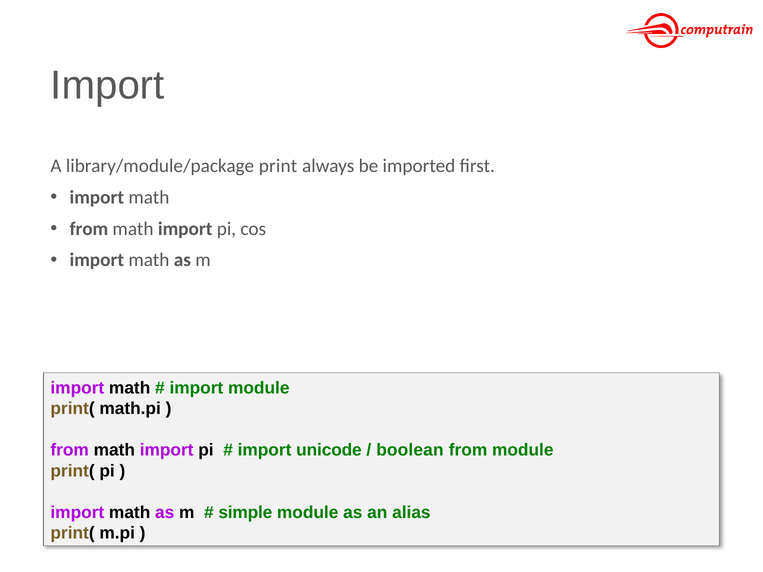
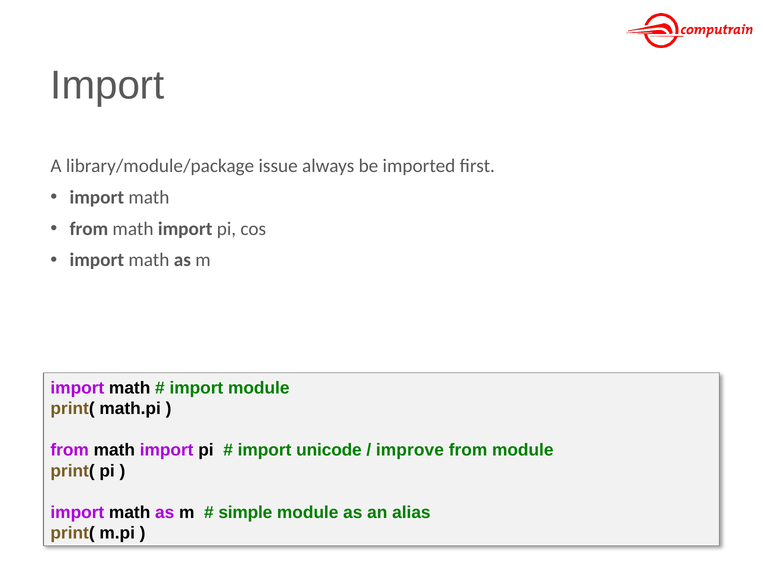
print: print -> issue
boolean: boolean -> improve
